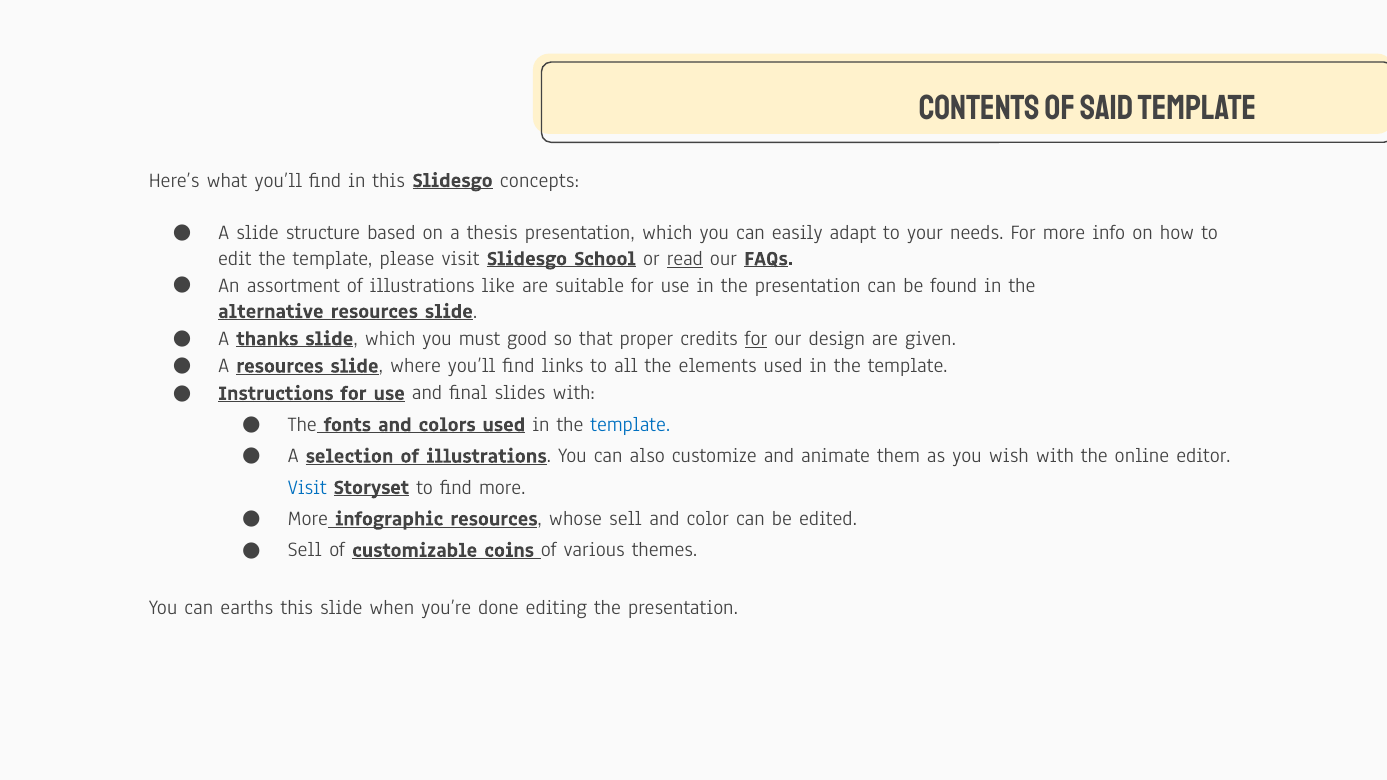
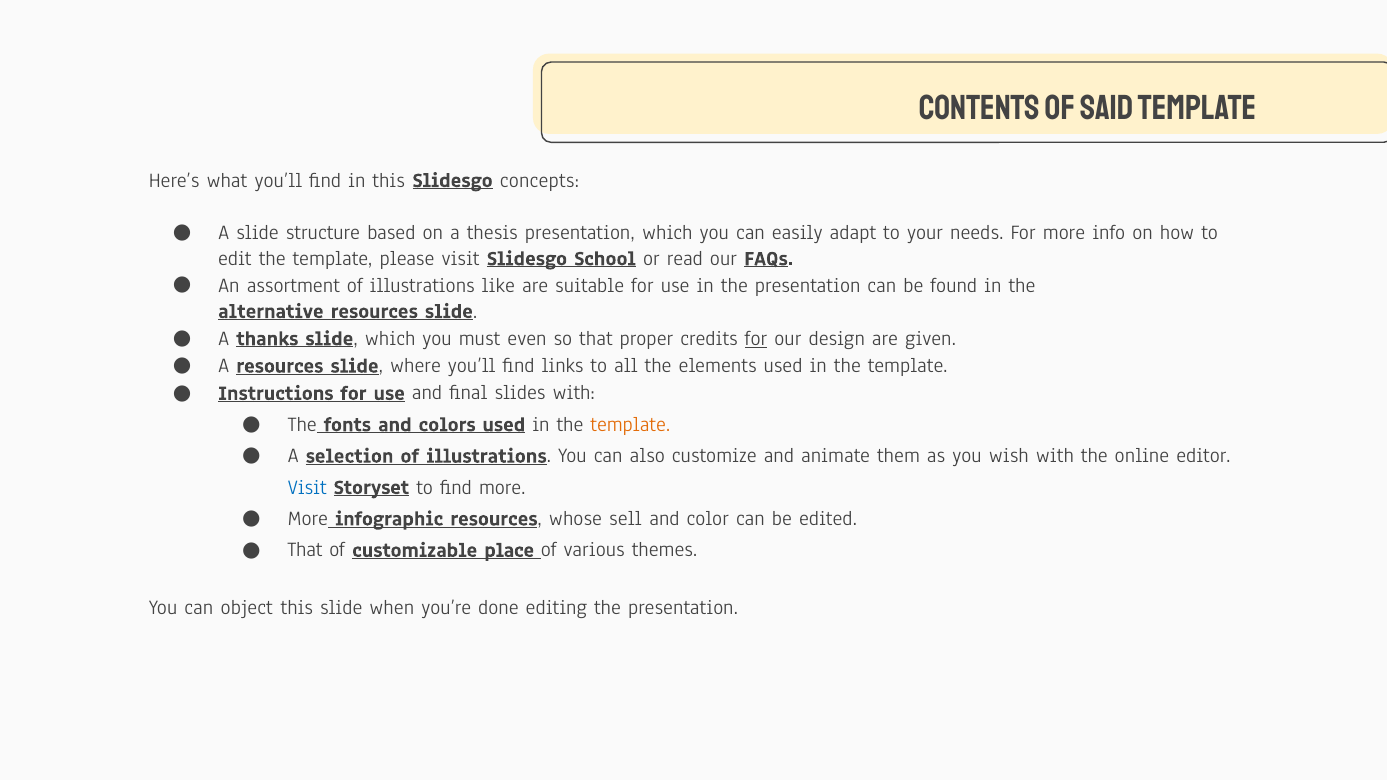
read underline: present -> none
good: good -> even
template at (630, 424) colour: blue -> orange
Sell at (305, 550): Sell -> That
coins: coins -> place
earths: earths -> object
